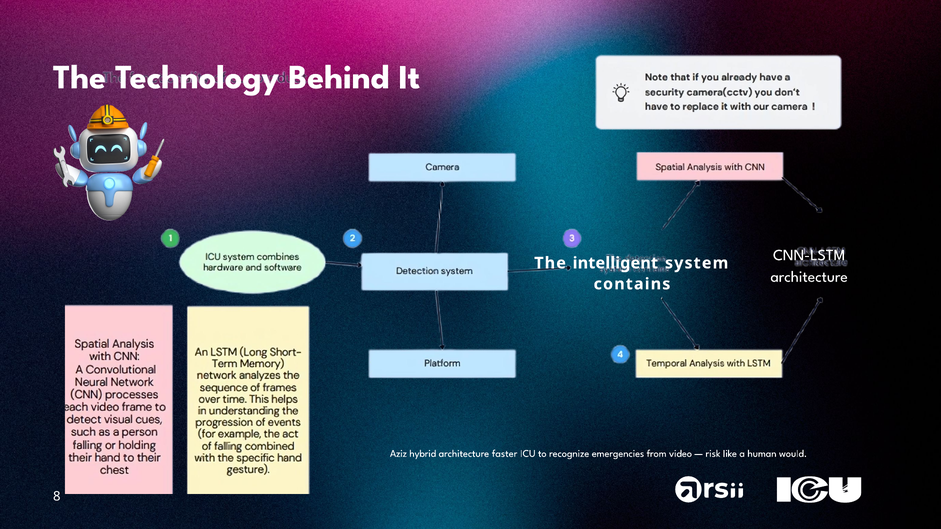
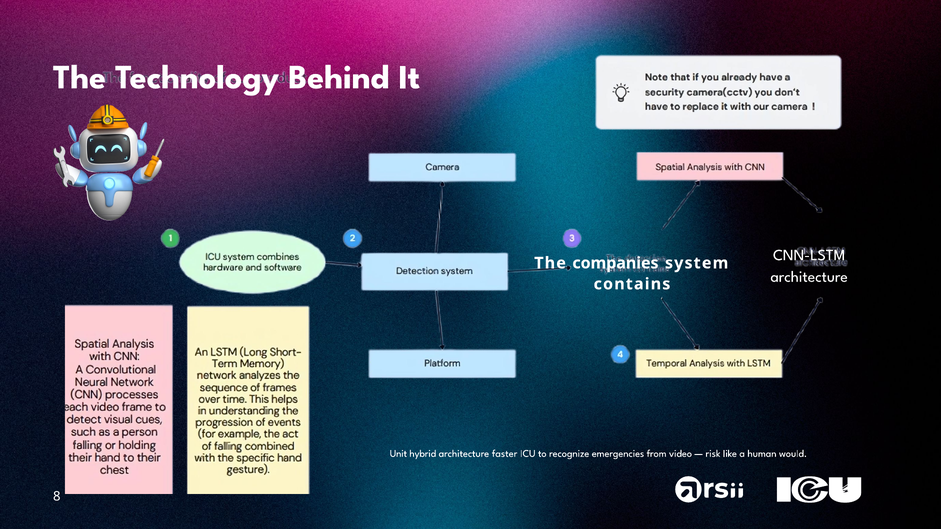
intelligent: intelligent -> companies
Aziz: Aziz -> Unit
